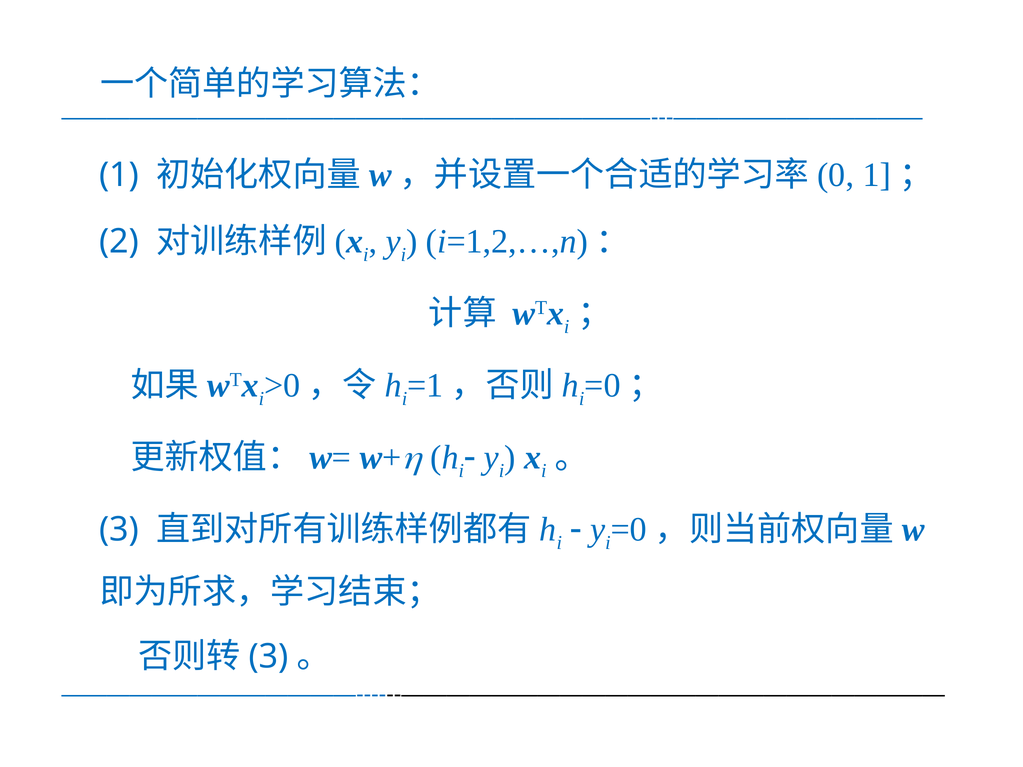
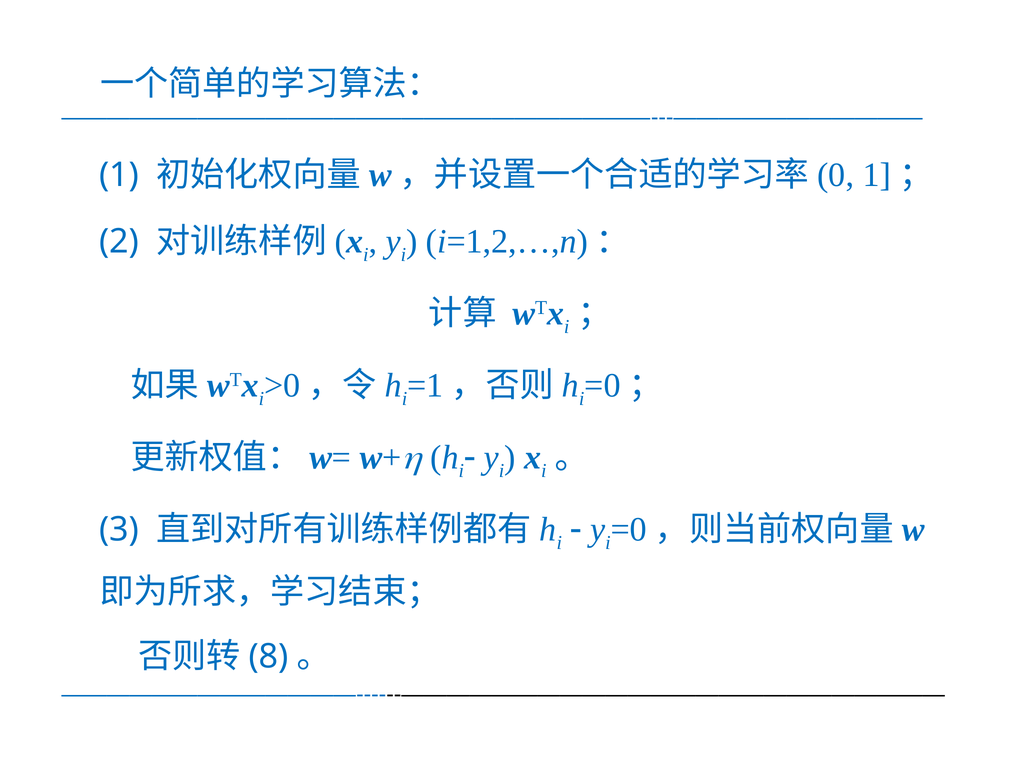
3 at (269, 656): 3 -> 8
